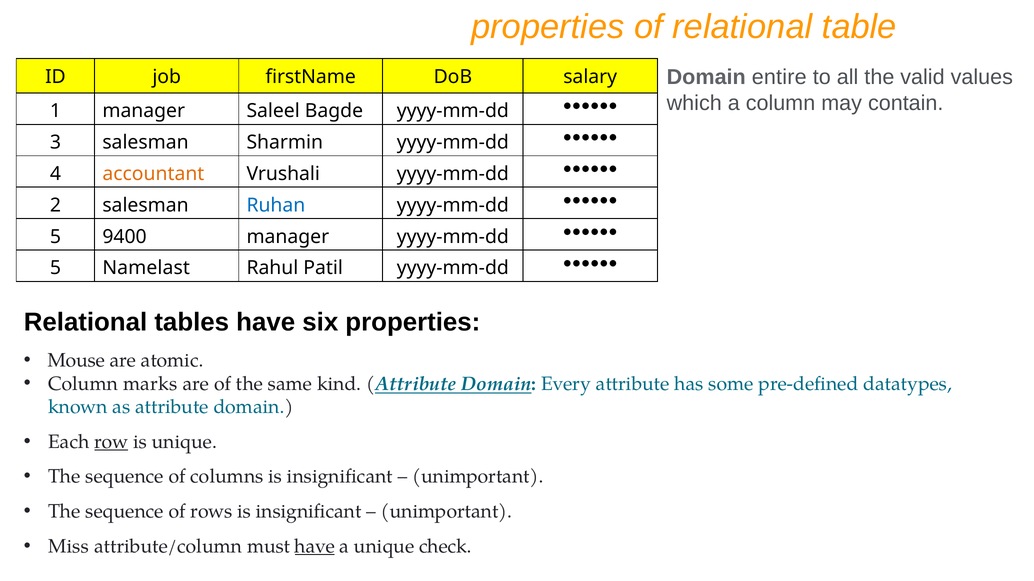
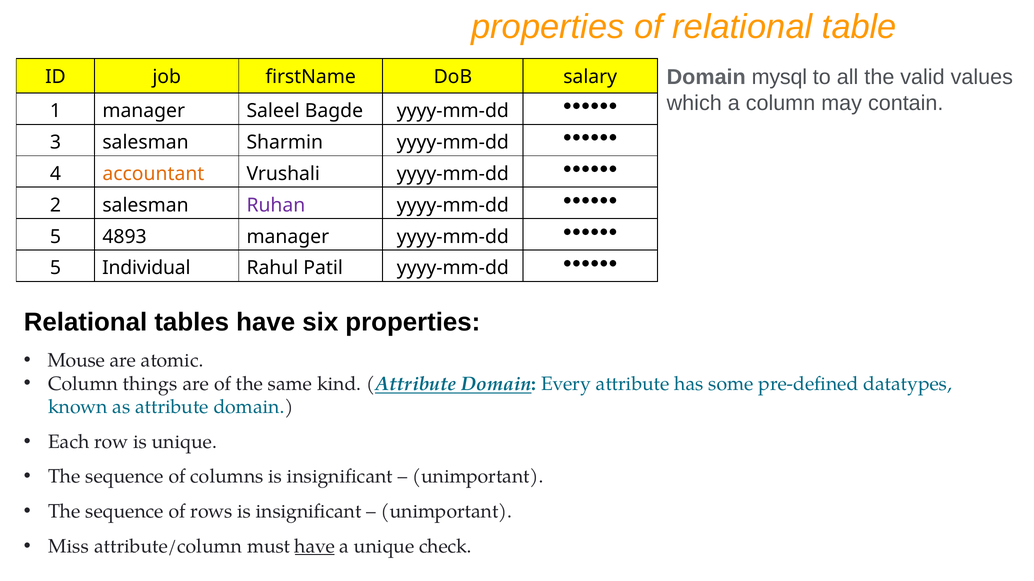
entire: entire -> mysql
Ruhan colour: blue -> purple
9400: 9400 -> 4893
Namelast: Namelast -> Individual
marks: marks -> things
row underline: present -> none
